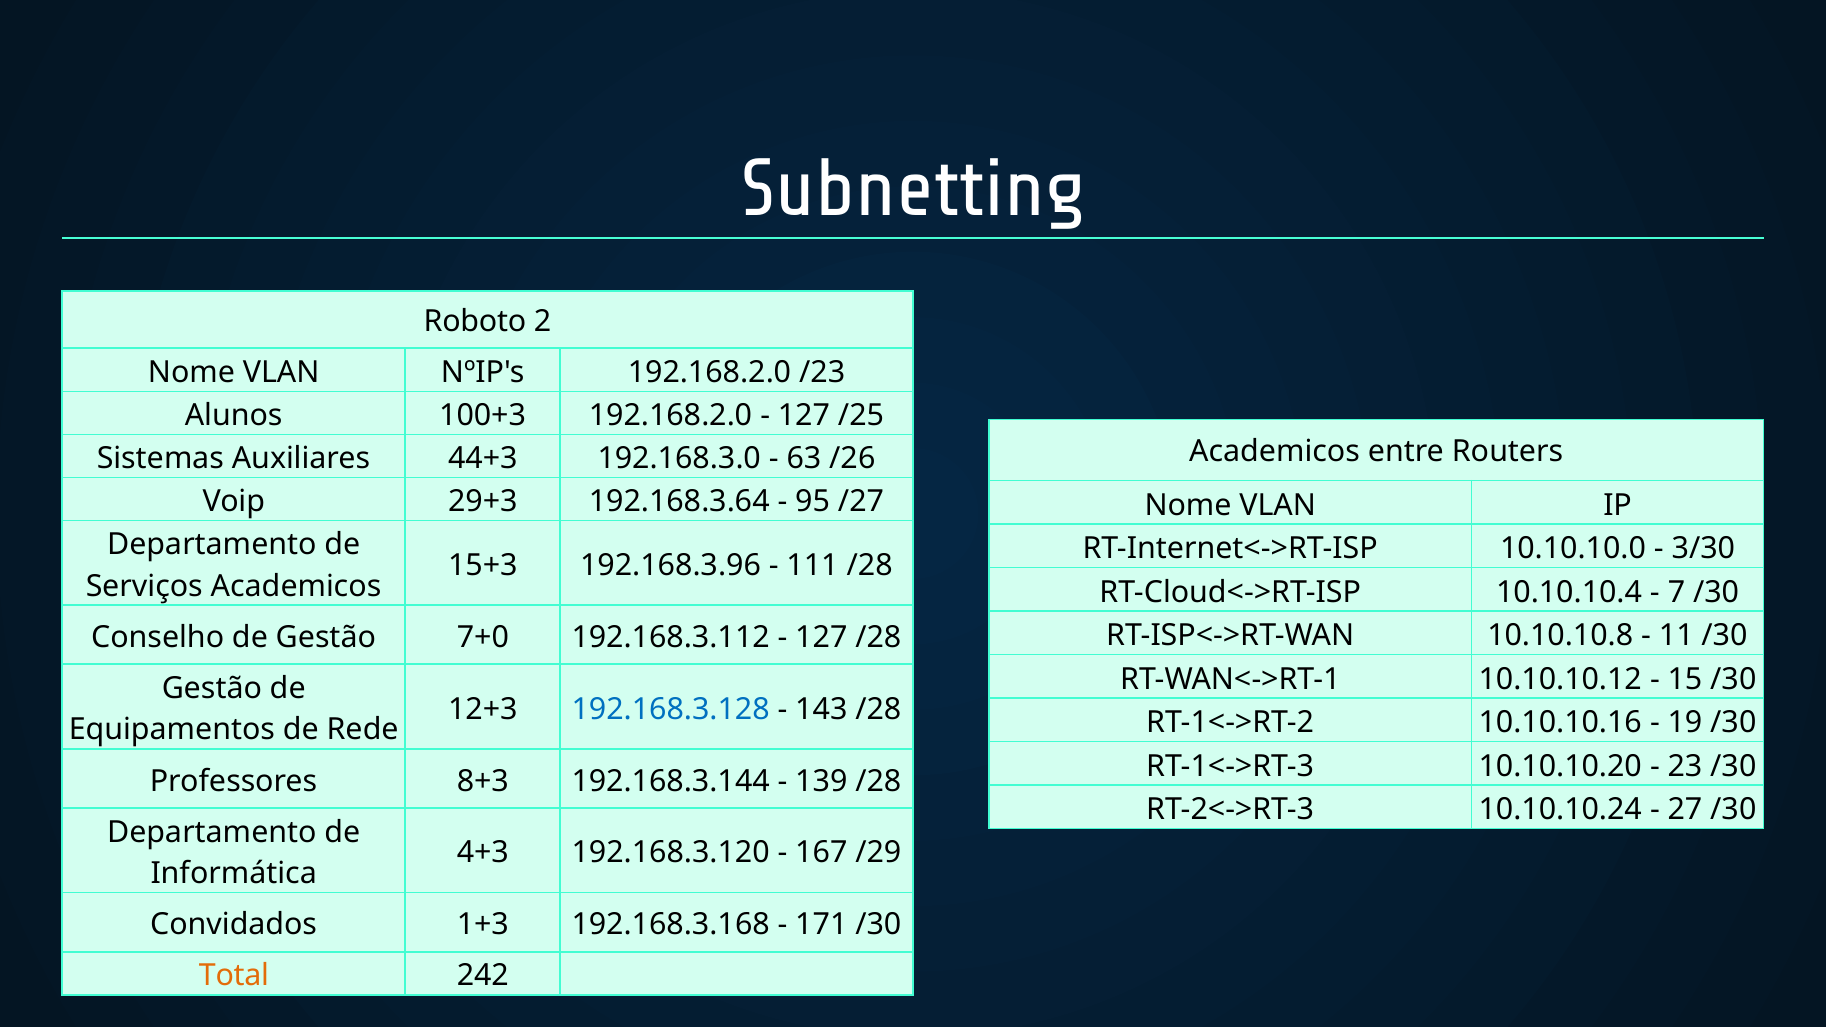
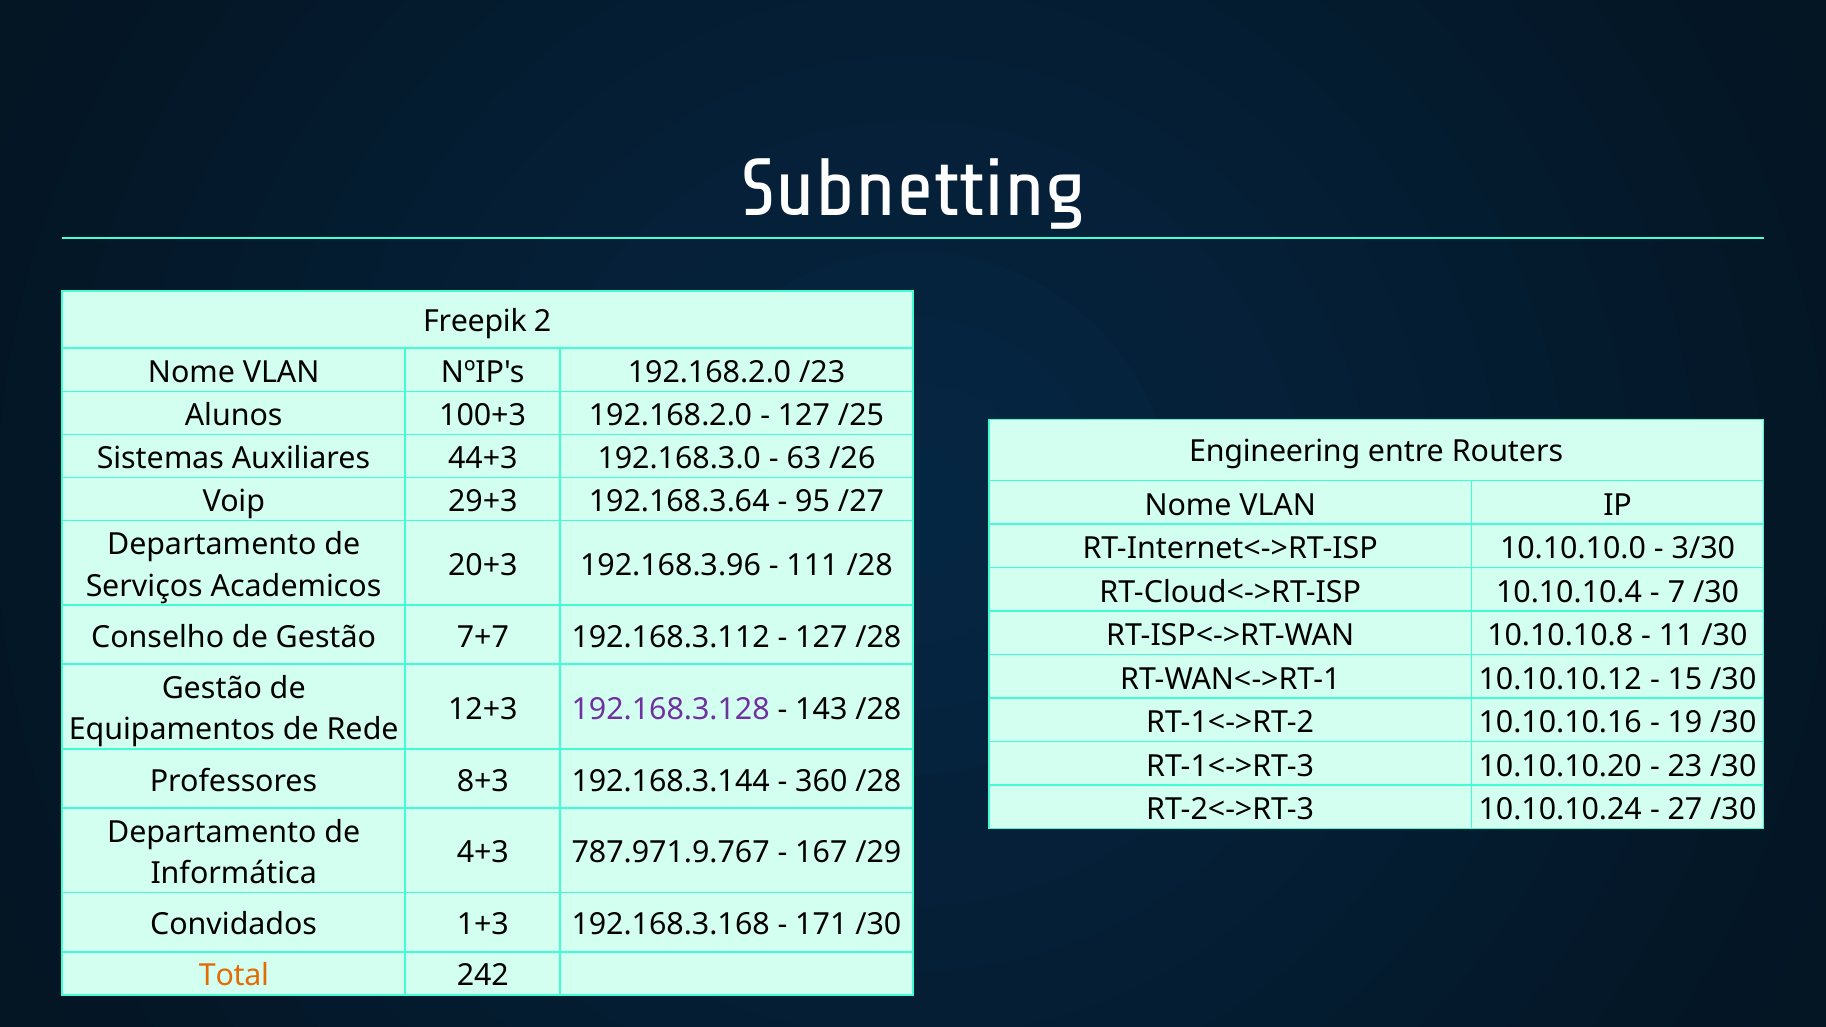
Roboto: Roboto -> Freepik
Academicos at (1275, 452): Academicos -> Engineering
15+3: 15+3 -> 20+3
7+0: 7+0 -> 7+7
192.168.3.128 colour: blue -> purple
139: 139 -> 360
192.168.3.120: 192.168.3.120 -> 787.971.9.767
